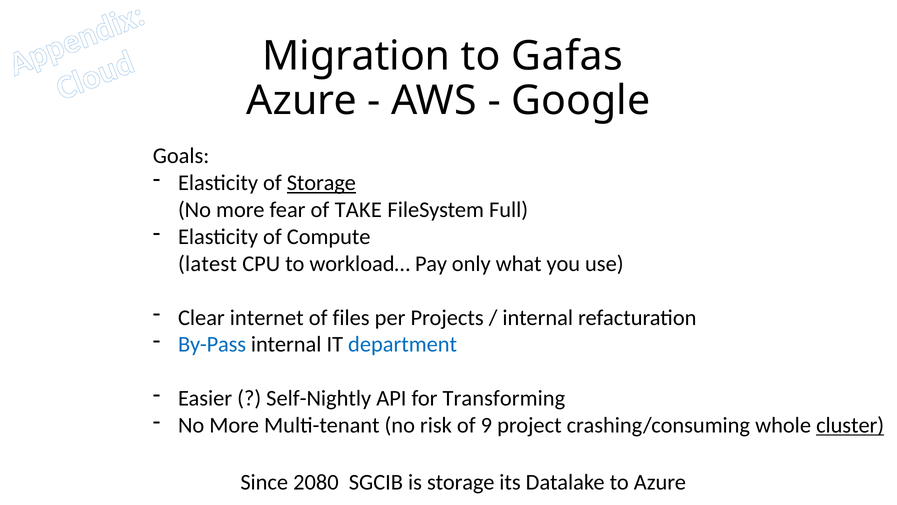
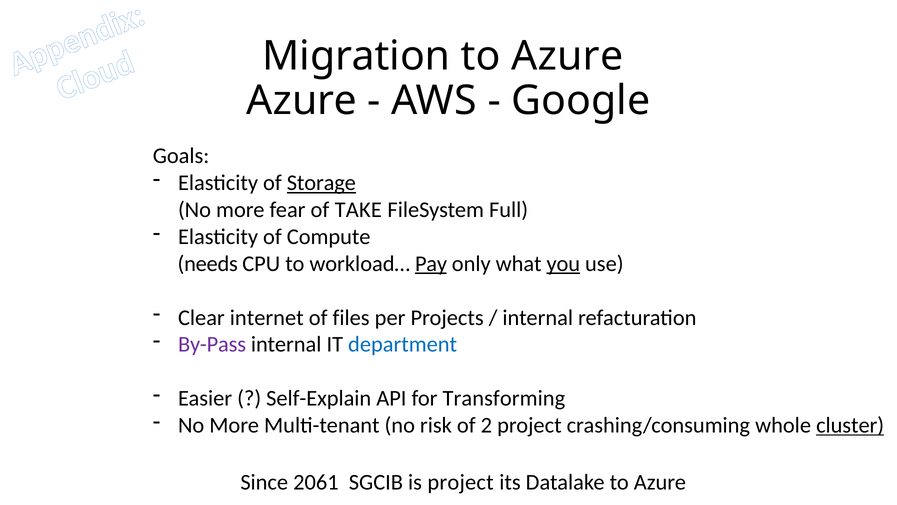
Migration to Gafas: Gafas -> Azure
latest: latest -> needs
Pay underline: none -> present
you underline: none -> present
By-Pass colour: blue -> purple
Self-Nightly: Self-Nightly -> Self-Explain
9: 9 -> 2
2080: 2080 -> 2061
is storage: storage -> project
